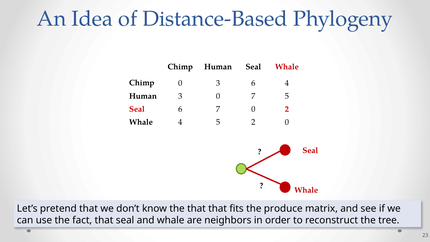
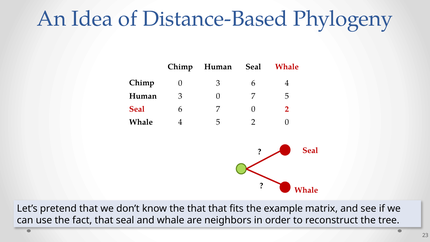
produce: produce -> example
